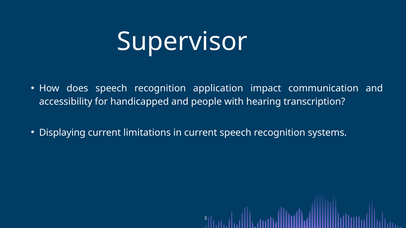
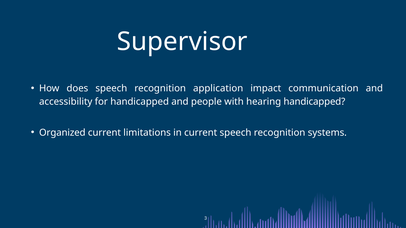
hearing transcription: transcription -> handicapped
Displaying: Displaying -> Organized
